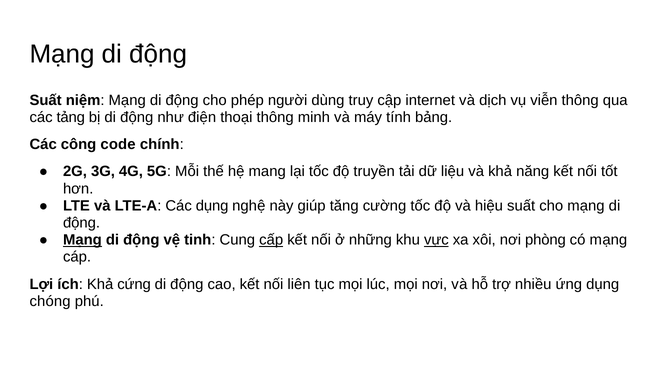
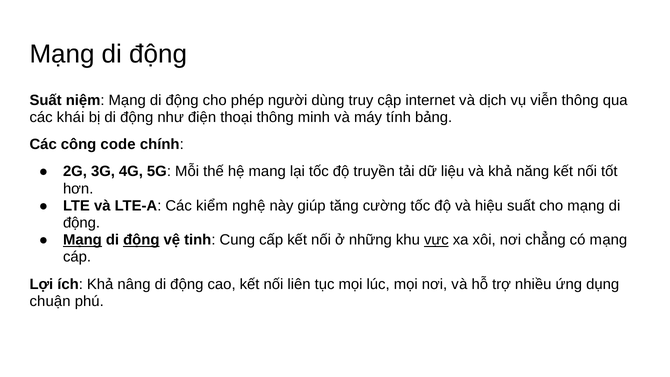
tảng: tảng -> khái
Các dụng: dụng -> kiểm
động underline: none -> present
cấp underline: present -> none
phòng: phòng -> chẳng
cứng: cứng -> nâng
chóng: chóng -> chuận
